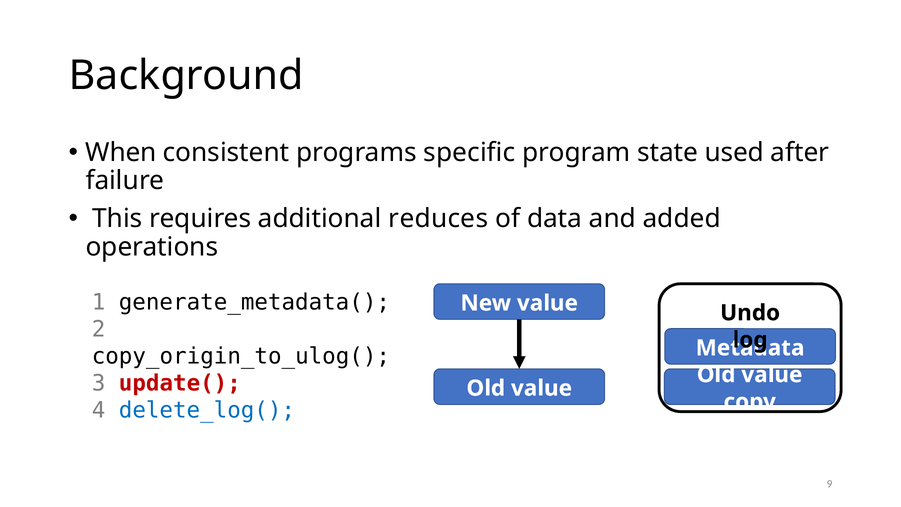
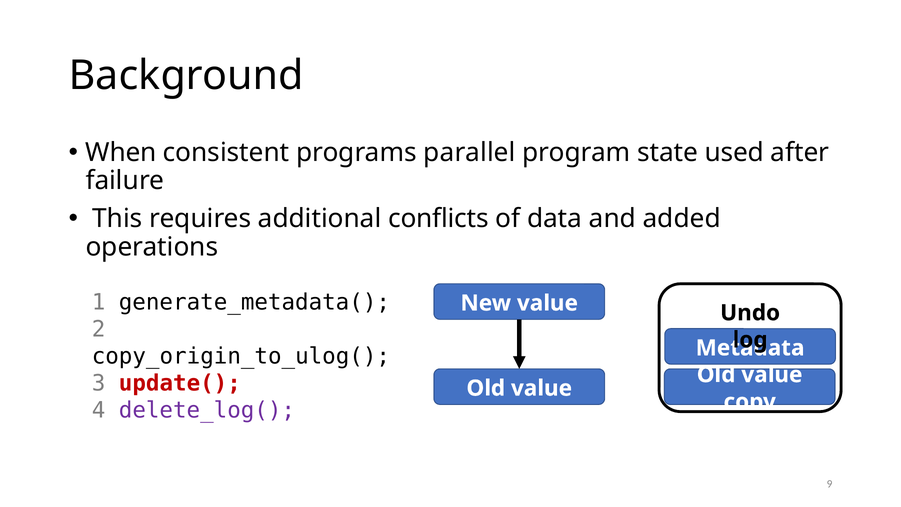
specific: specific -> parallel
reduces: reduces -> conflicts
delete_log( colour: blue -> purple
